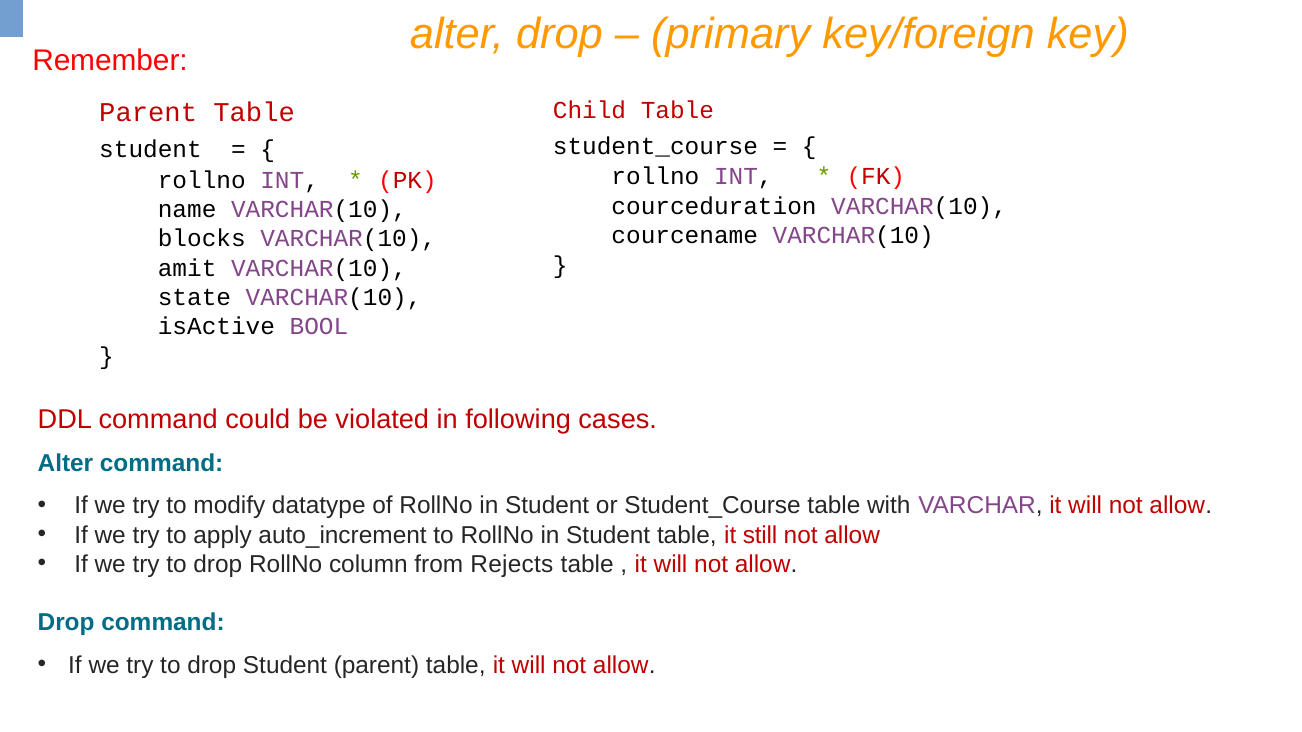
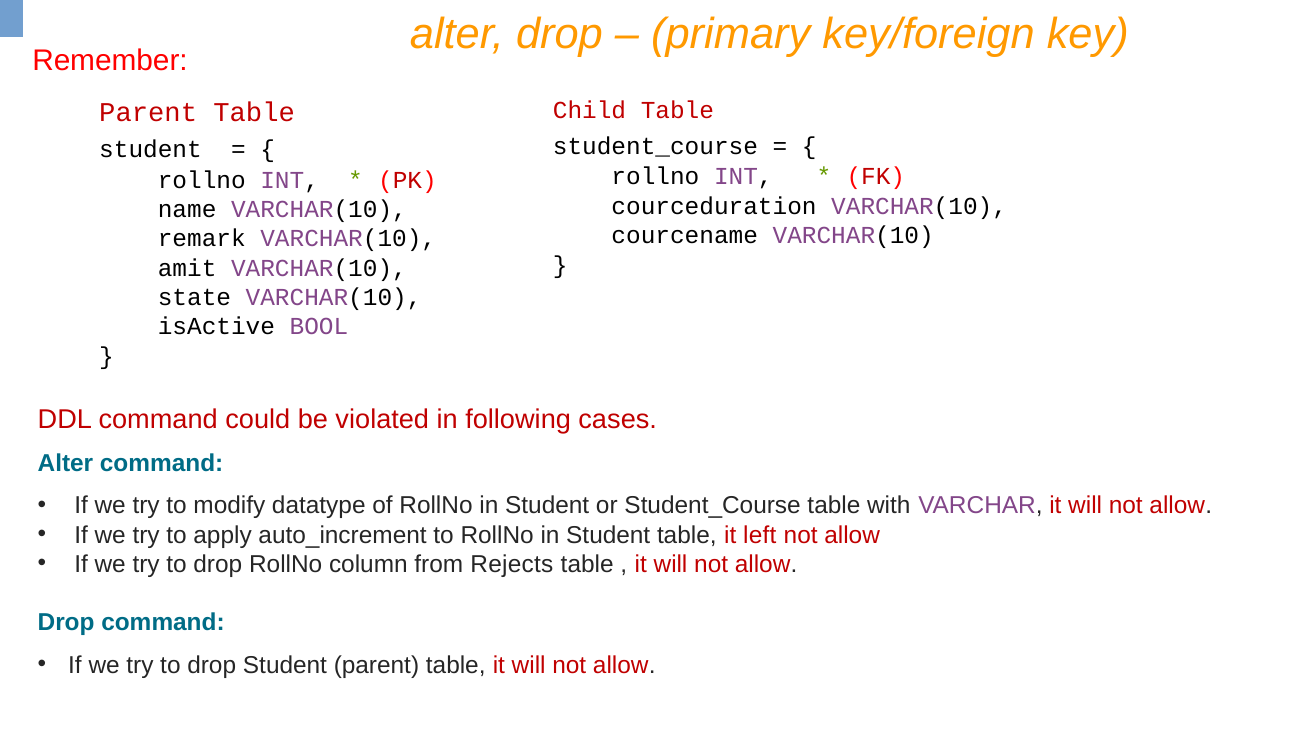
blocks: blocks -> remark
still: still -> left
